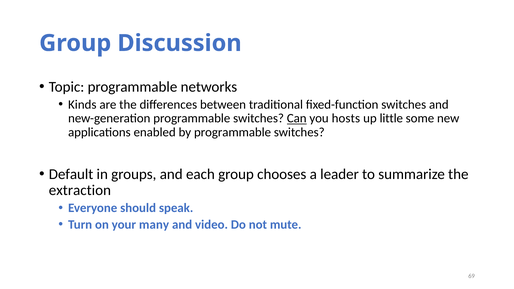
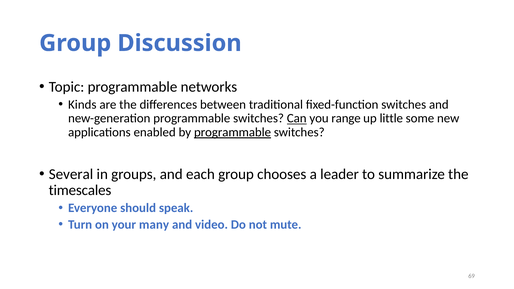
hosts: hosts -> range
programmable at (233, 132) underline: none -> present
Default: Default -> Several
extraction: extraction -> timescales
